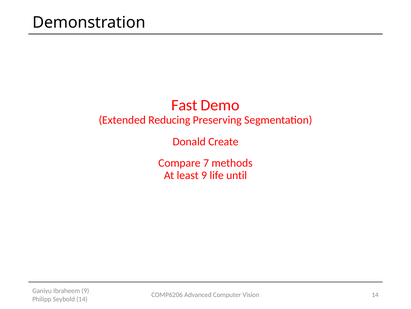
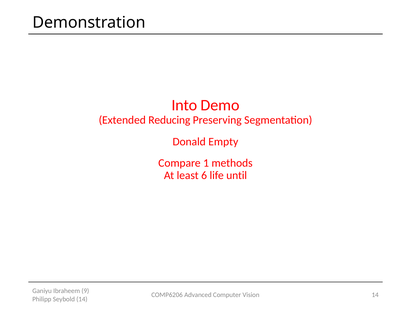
Fast: Fast -> Into
Create: Create -> Empty
7: 7 -> 1
least 9: 9 -> 6
